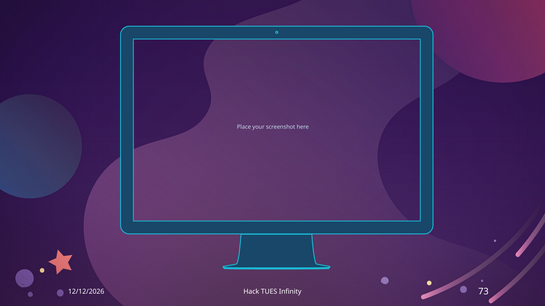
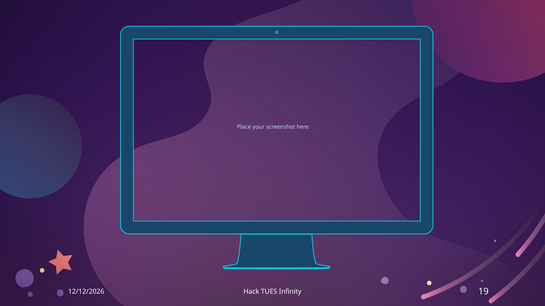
73: 73 -> 19
